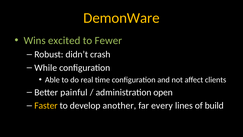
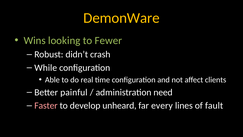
excited: excited -> looking
open: open -> need
Faster colour: yellow -> pink
another: another -> unheard
build: build -> fault
